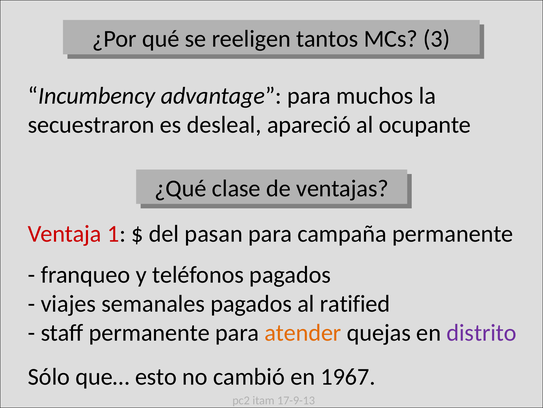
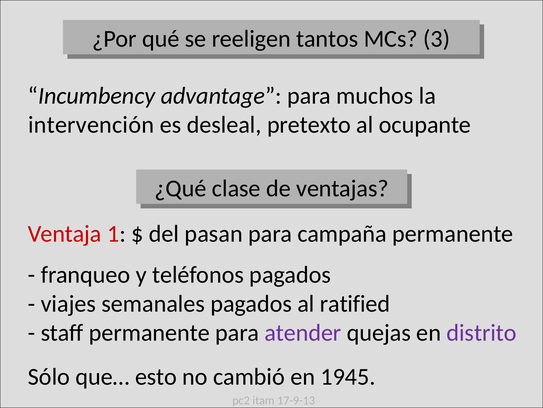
secuestraron: secuestraron -> intervención
apareció: apareció -> pretexto
atender colour: orange -> purple
1967: 1967 -> 1945
